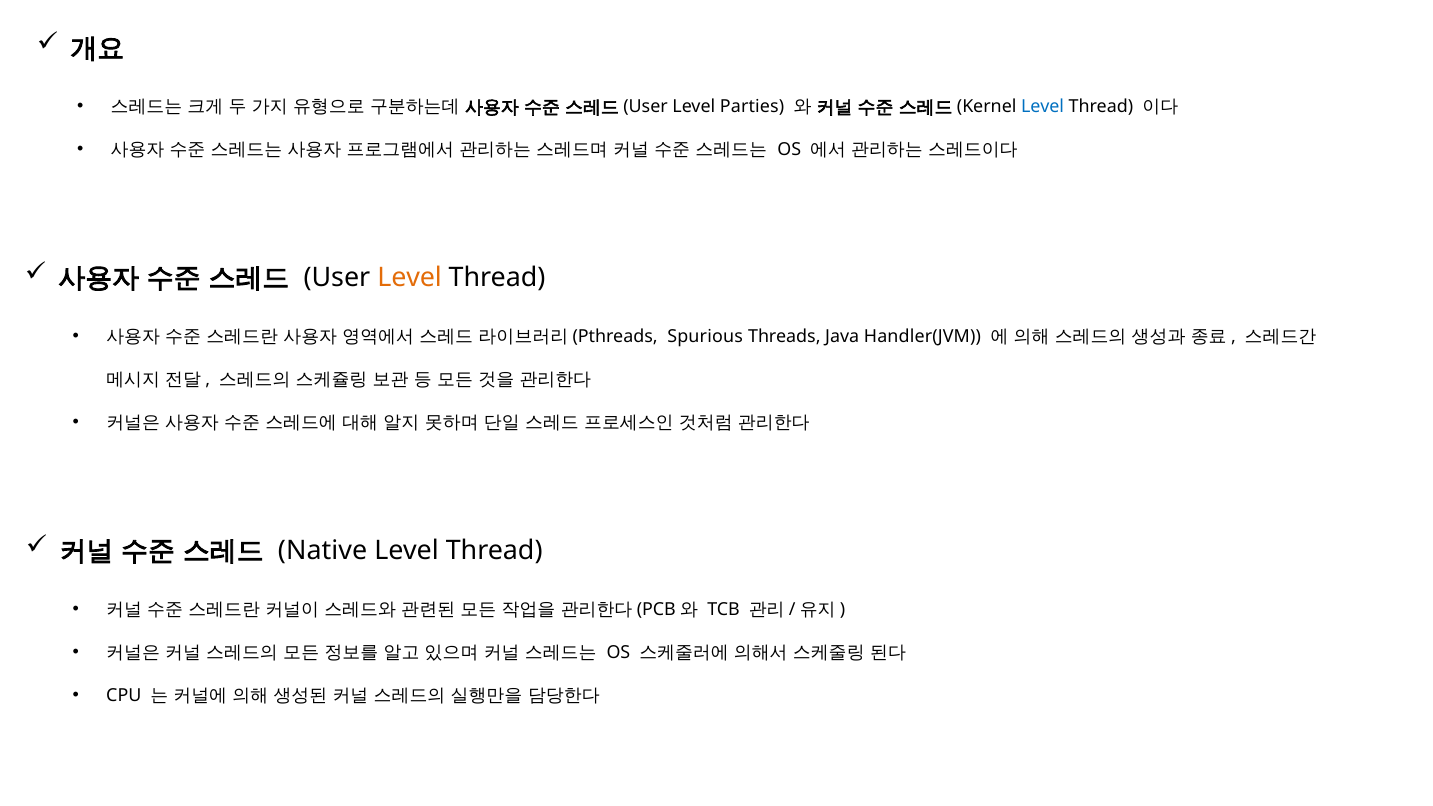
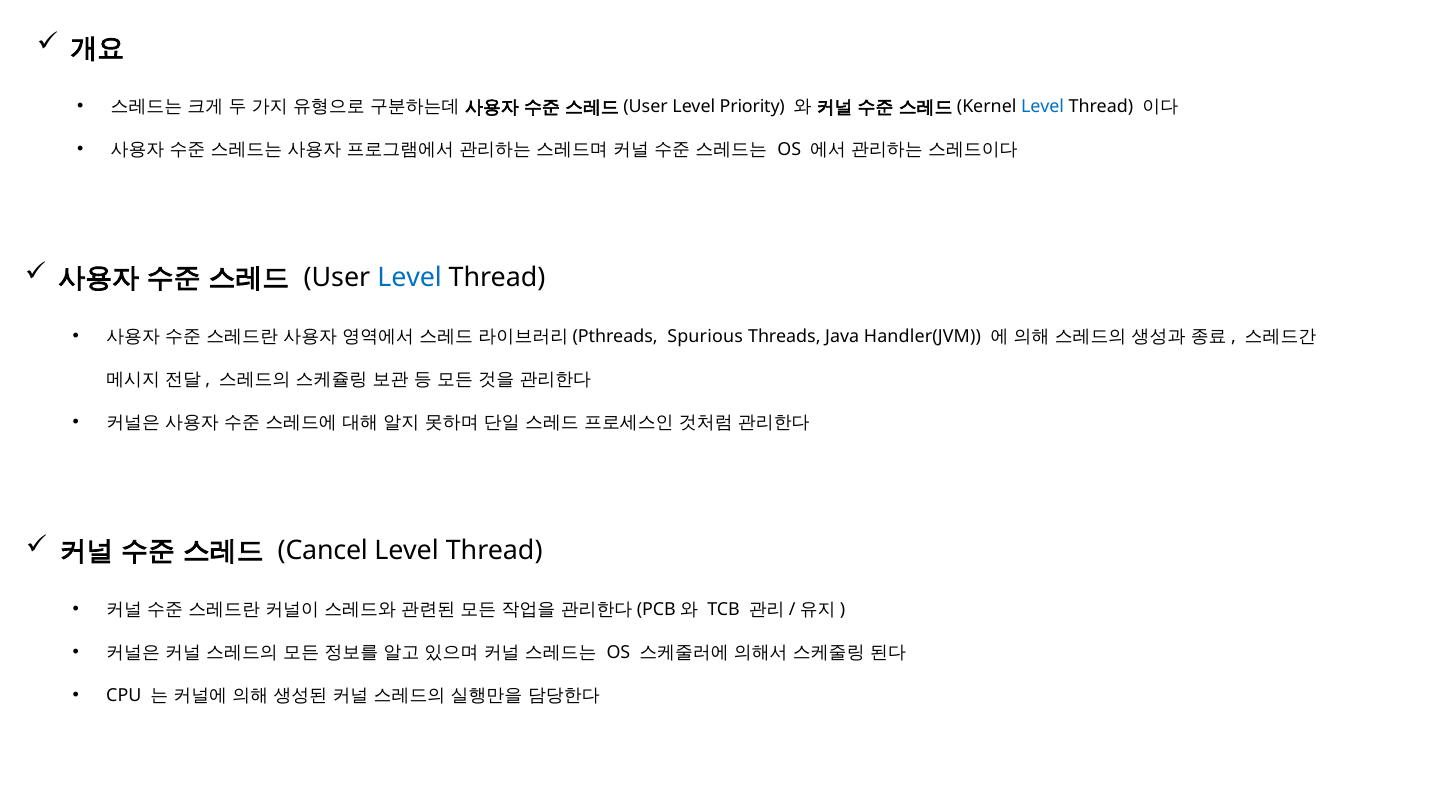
Parties: Parties -> Priority
Level at (410, 278) colour: orange -> blue
Native: Native -> Cancel
